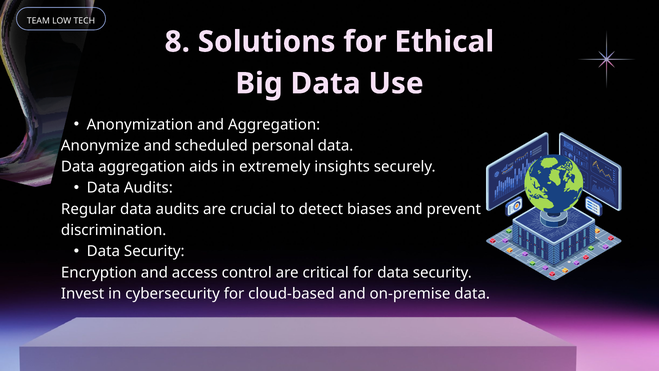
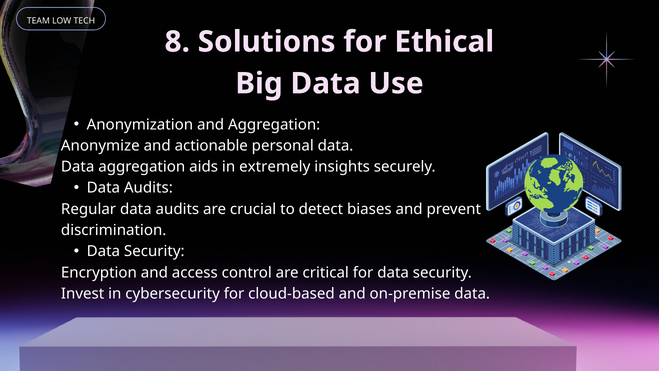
scheduled: scheduled -> actionable
